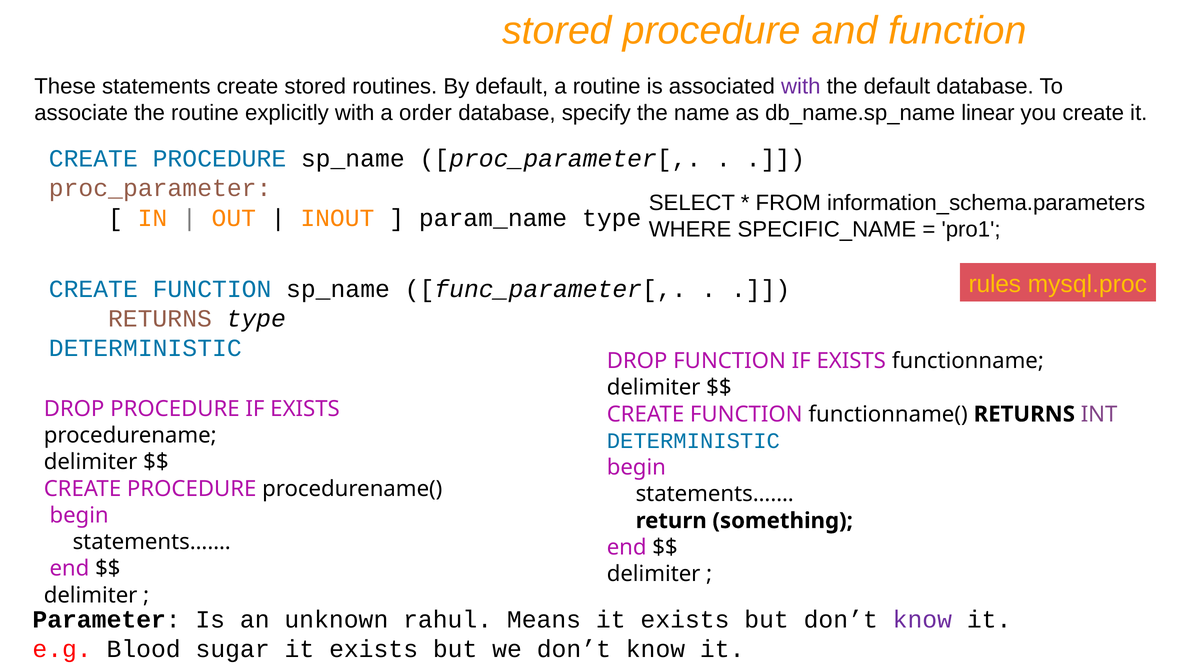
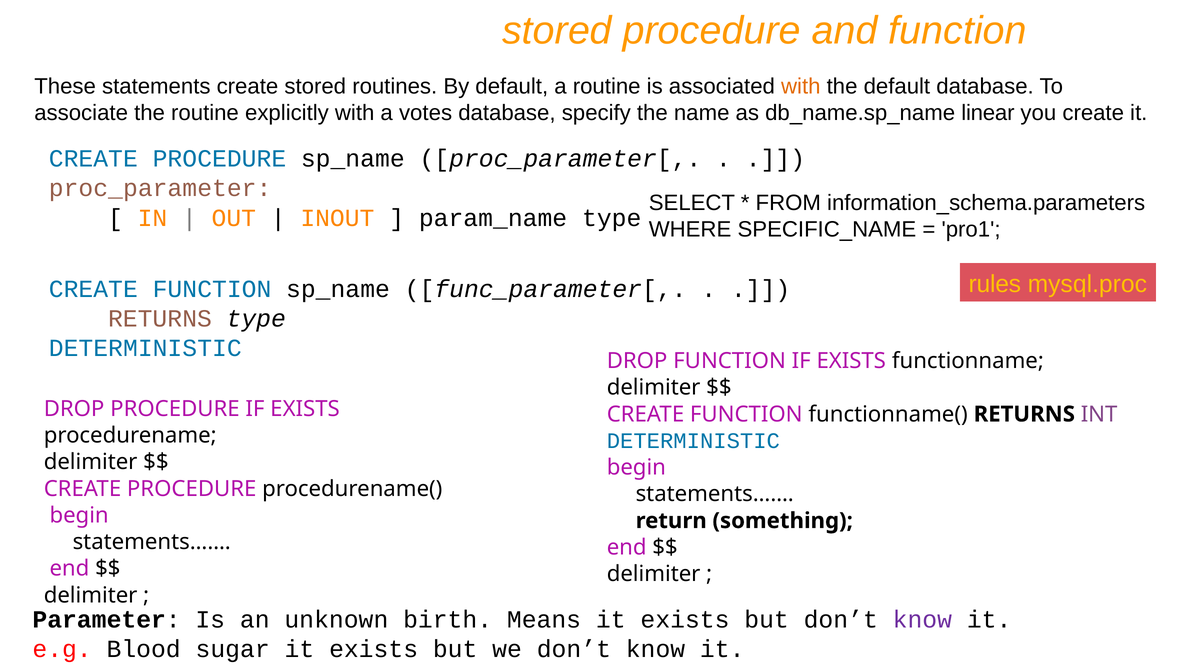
with at (801, 86) colour: purple -> orange
order: order -> votes
rahul: rahul -> birth
